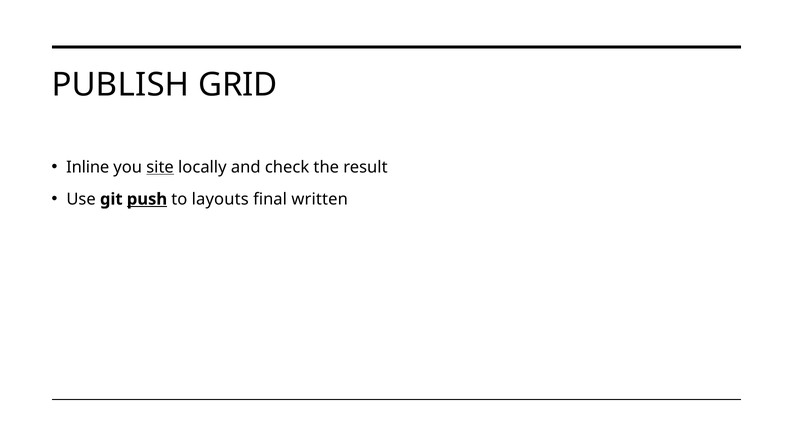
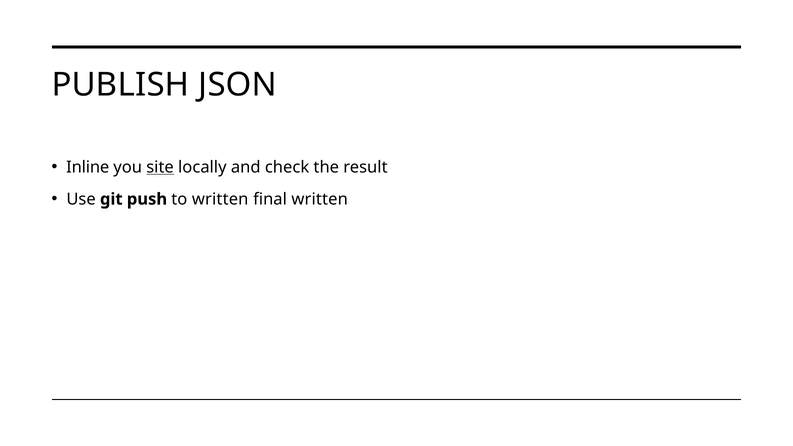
GRID: GRID -> JSON
push underline: present -> none
to layouts: layouts -> written
